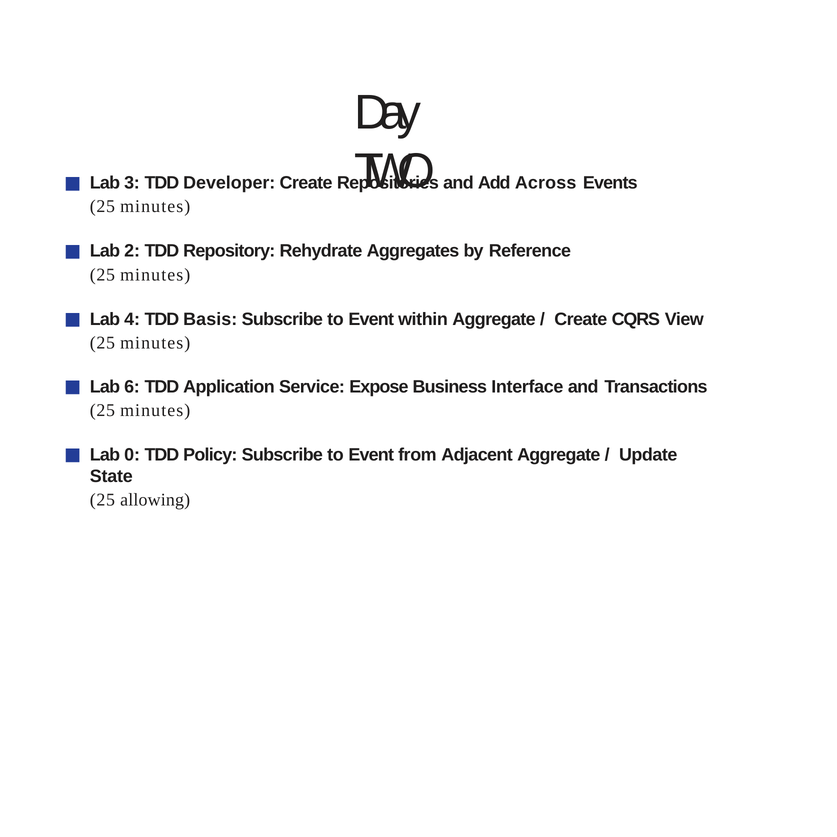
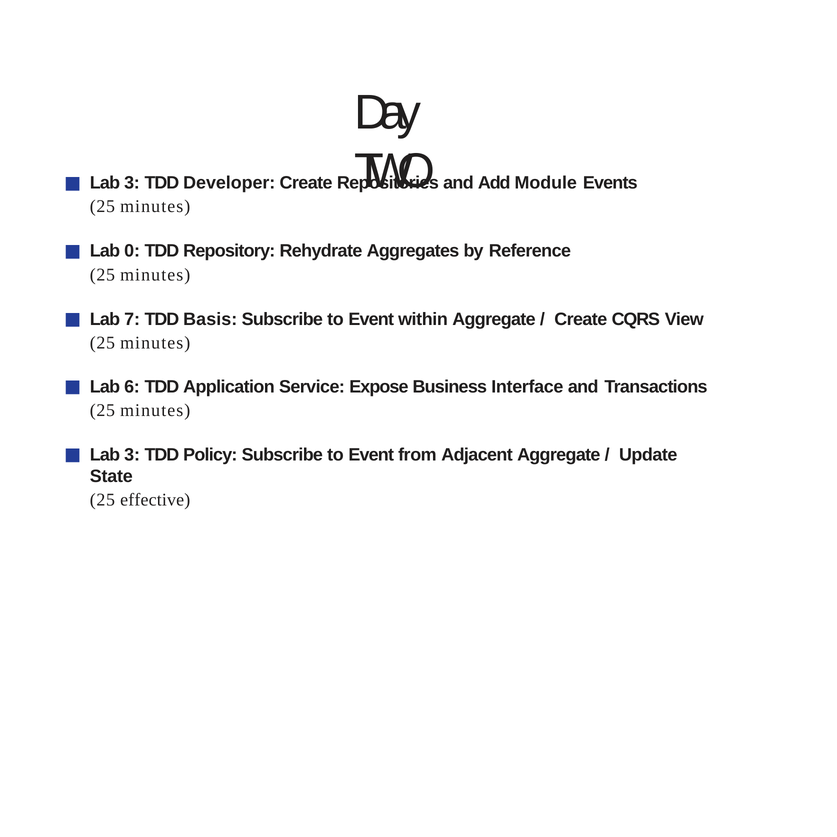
Across: Across -> Module
2: 2 -> 0
4: 4 -> 7
0 at (132, 455): 0 -> 3
allowing: allowing -> effective
